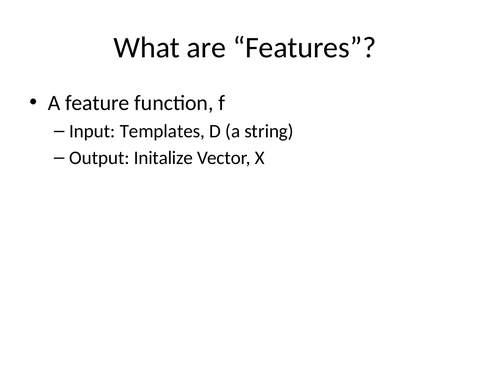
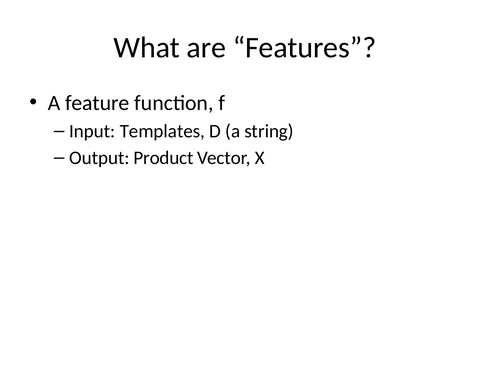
Initalize: Initalize -> Product
